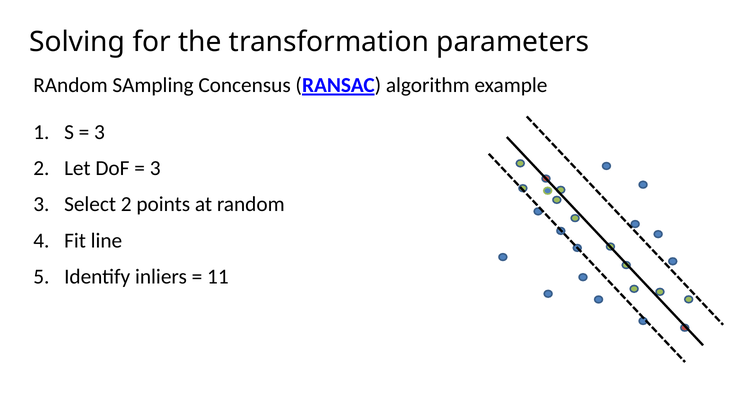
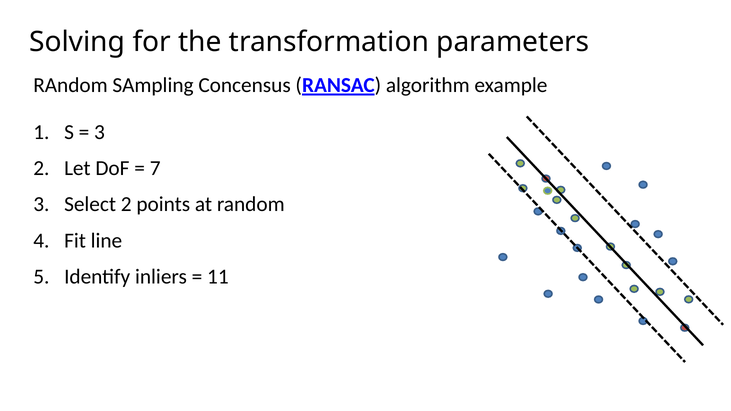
3 at (155, 168): 3 -> 7
